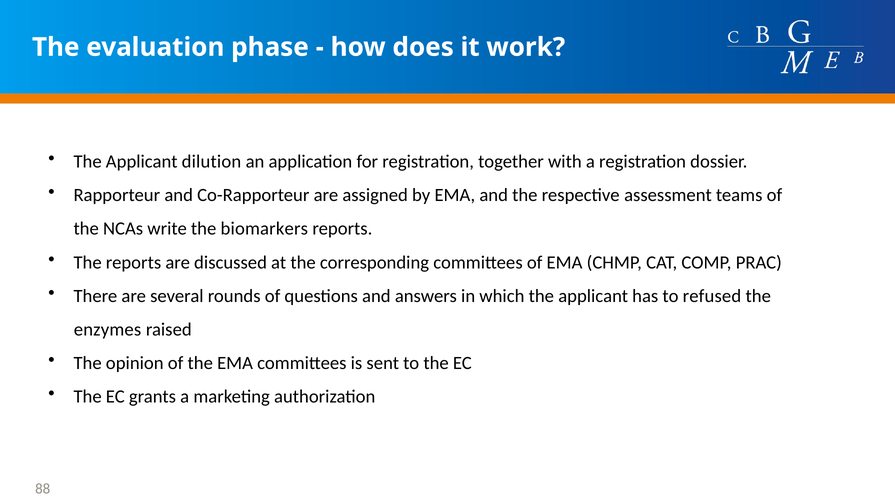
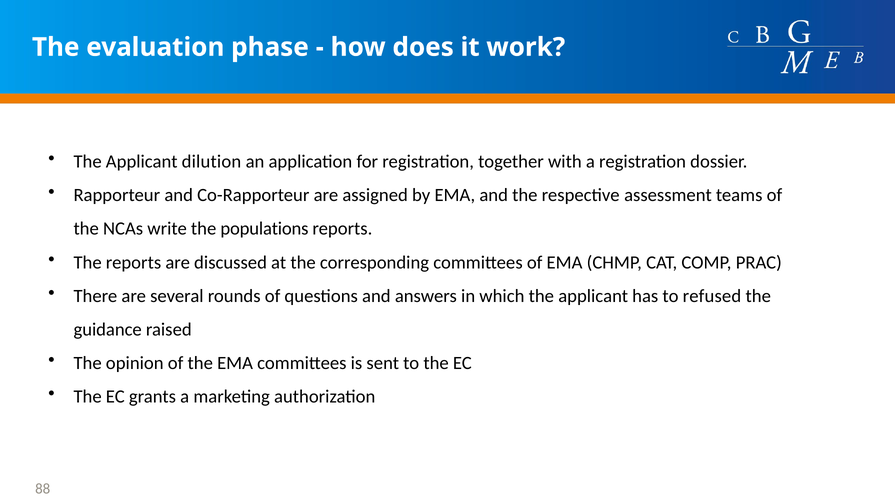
biomarkers: biomarkers -> populations
enzymes: enzymes -> guidance
